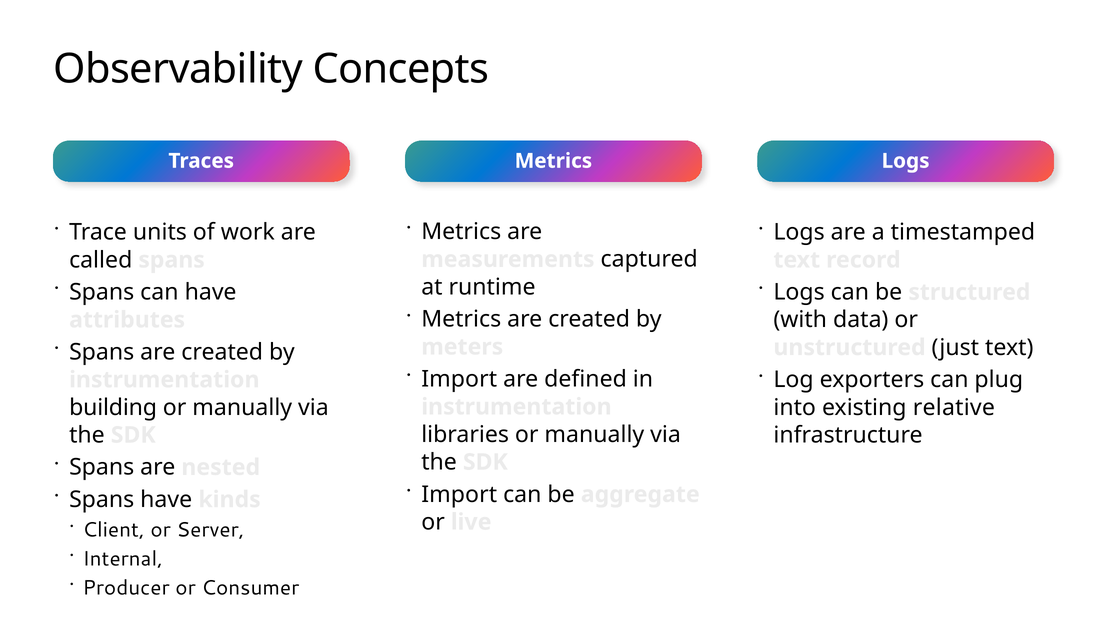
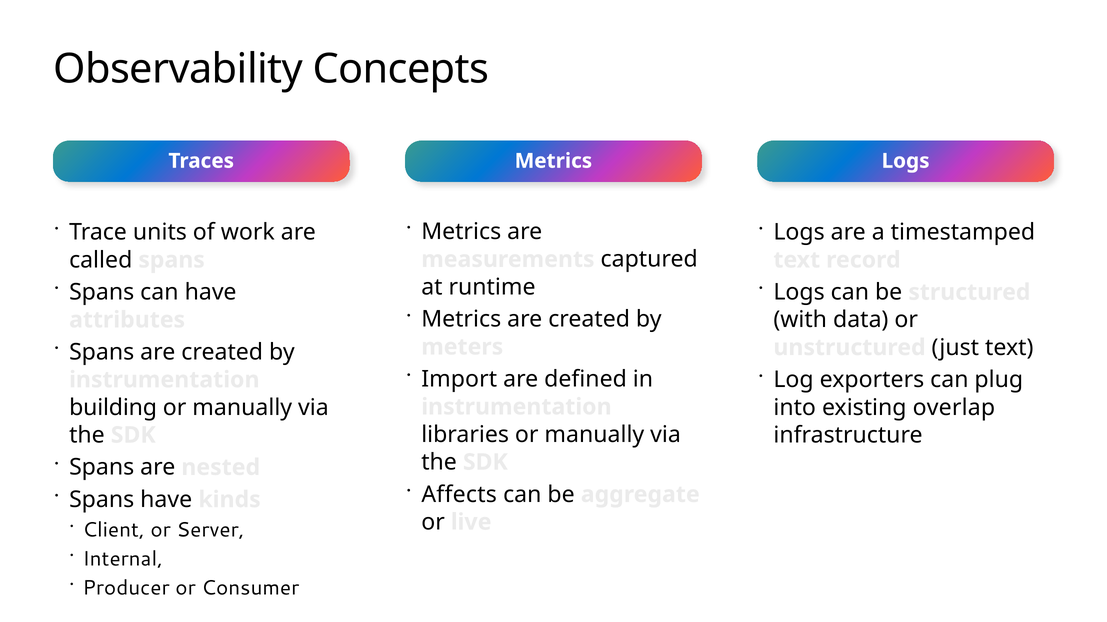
relative: relative -> overlap
Import at (459, 495): Import -> Affects
